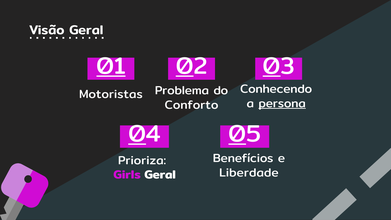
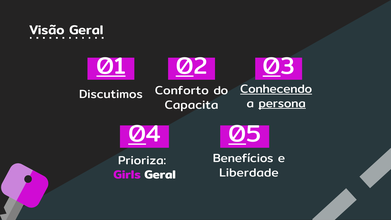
Conhecendo underline: none -> present
Problema: Problema -> Conforto
Motoristas: Motoristas -> Discutimos
Conforto: Conforto -> Capacita
